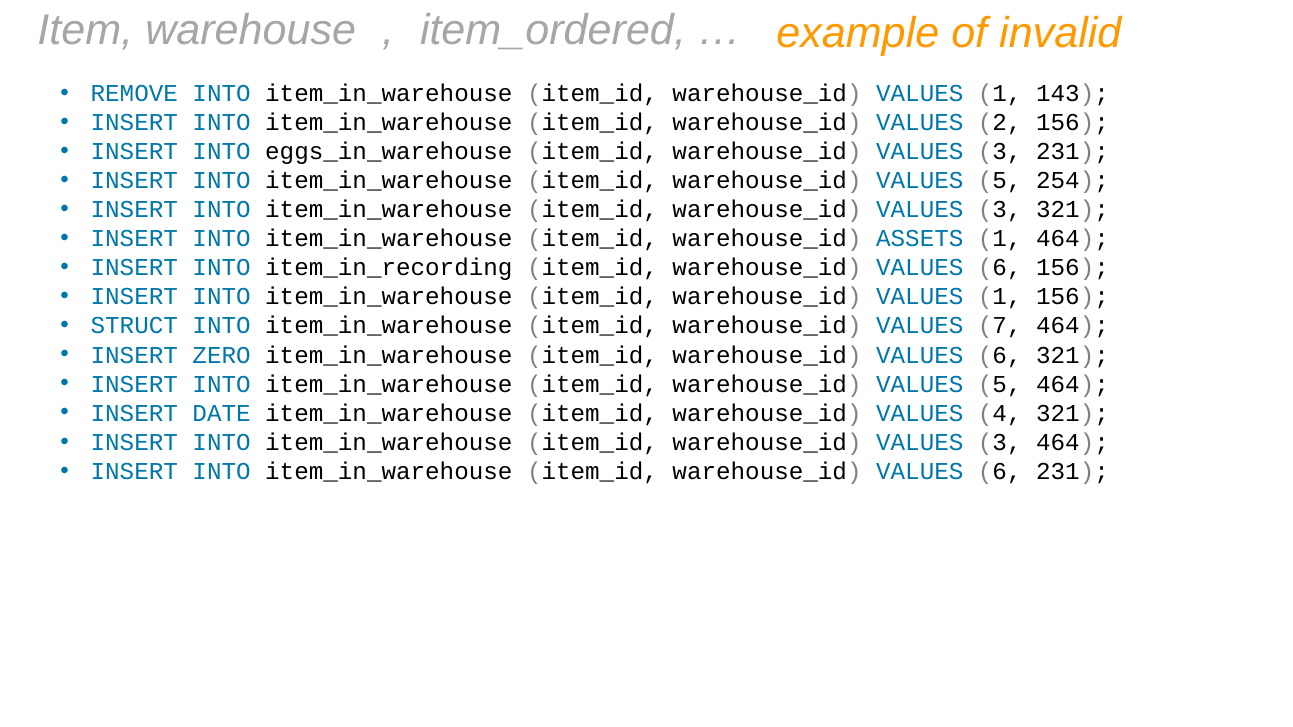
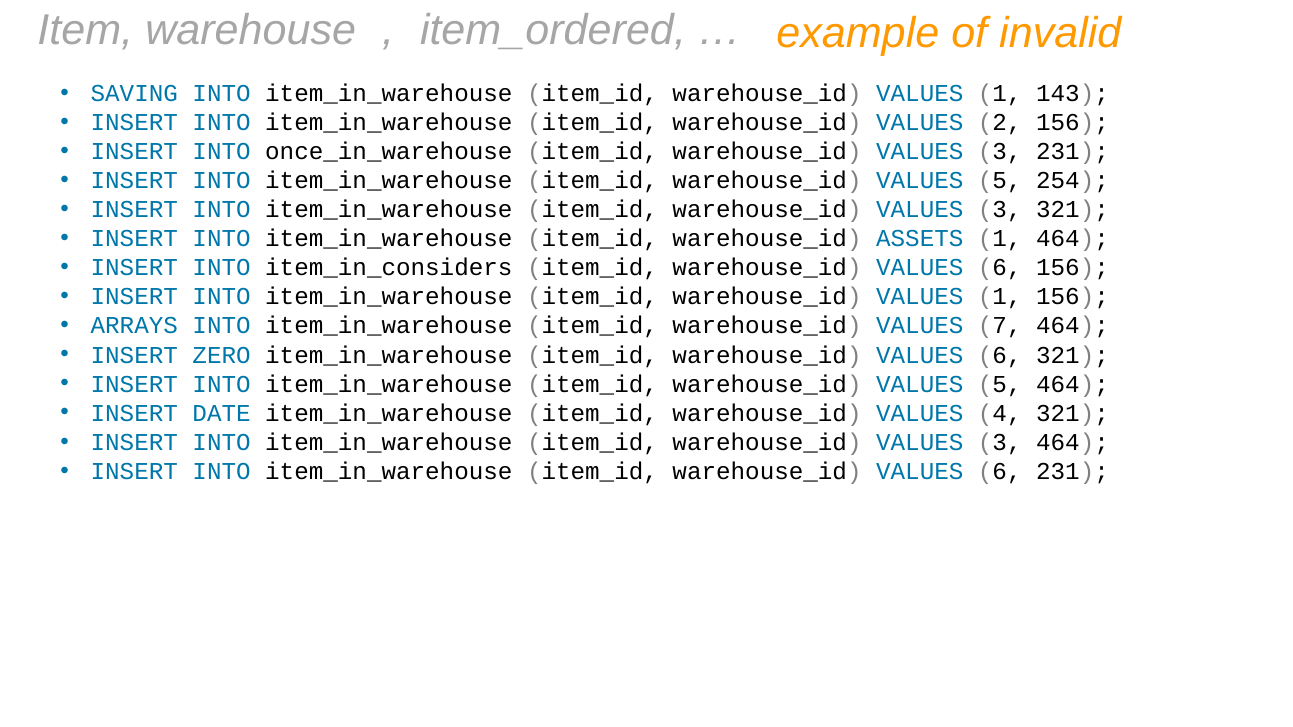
REMOVE: REMOVE -> SAVING
eggs_in_warehouse: eggs_in_warehouse -> once_in_warehouse
item_in_recording: item_in_recording -> item_in_considers
STRUCT: STRUCT -> ARRAYS
